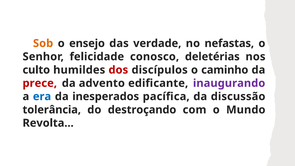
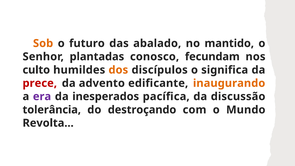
ensejo: ensejo -> futuro
verdade: verdade -> abalado
nefastas: nefastas -> mantido
felicidade: felicidade -> plantadas
deletérias: deletérias -> fecundam
dos colour: red -> orange
caminho: caminho -> significa
inaugurando colour: purple -> orange
era colour: blue -> purple
